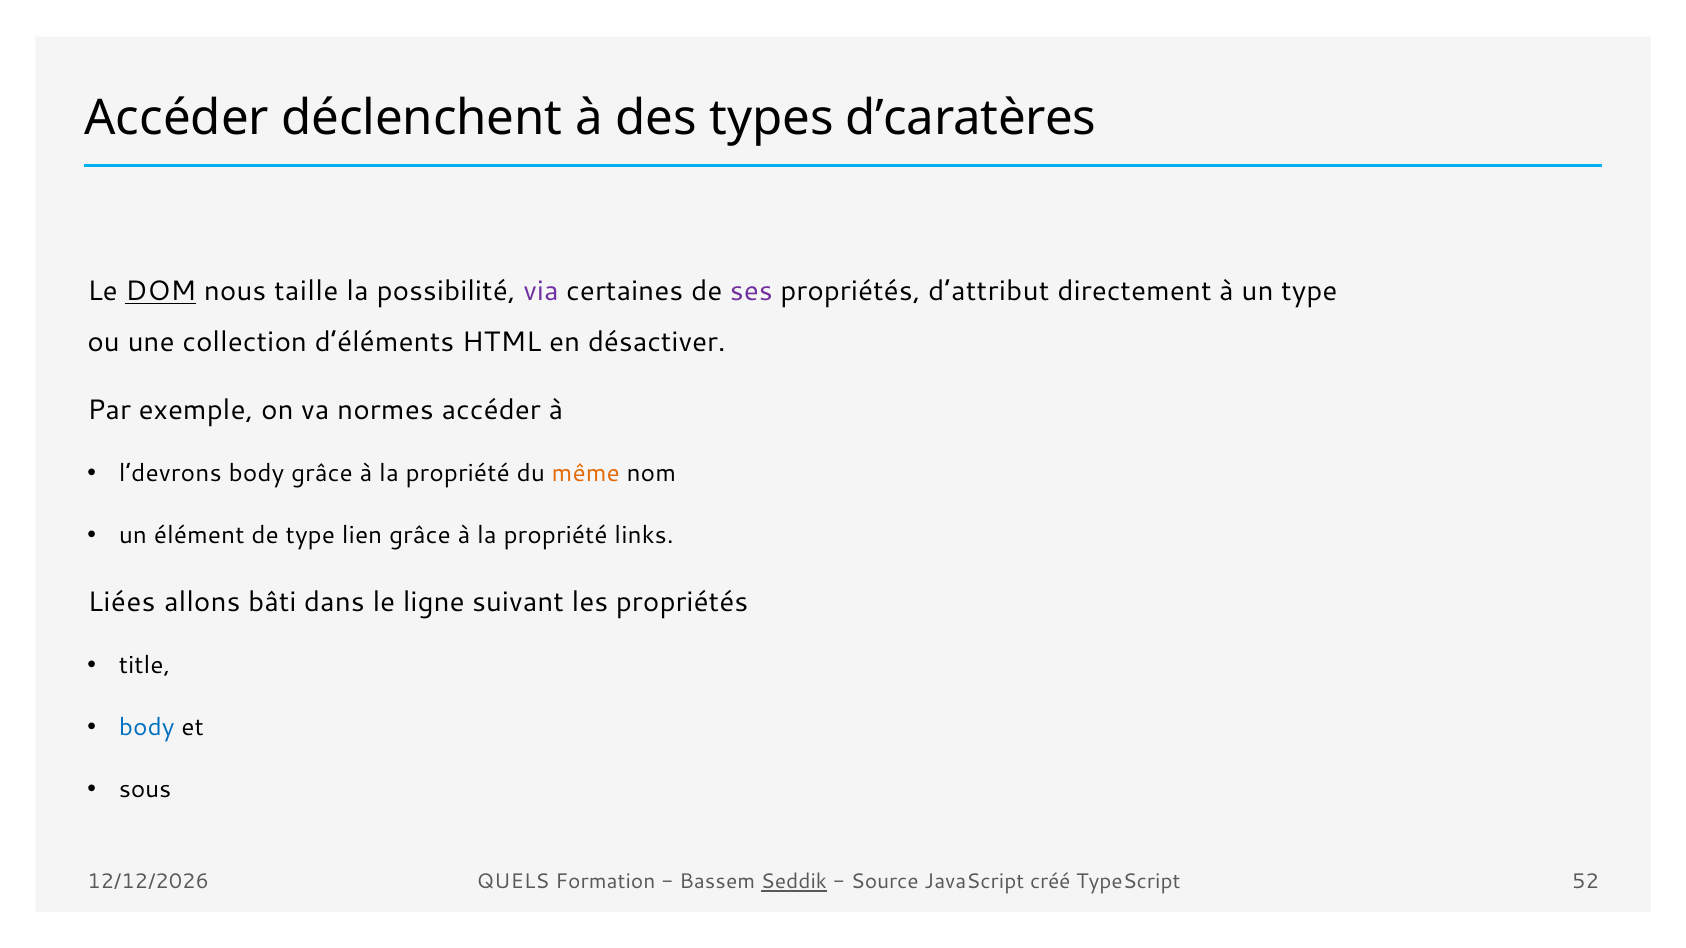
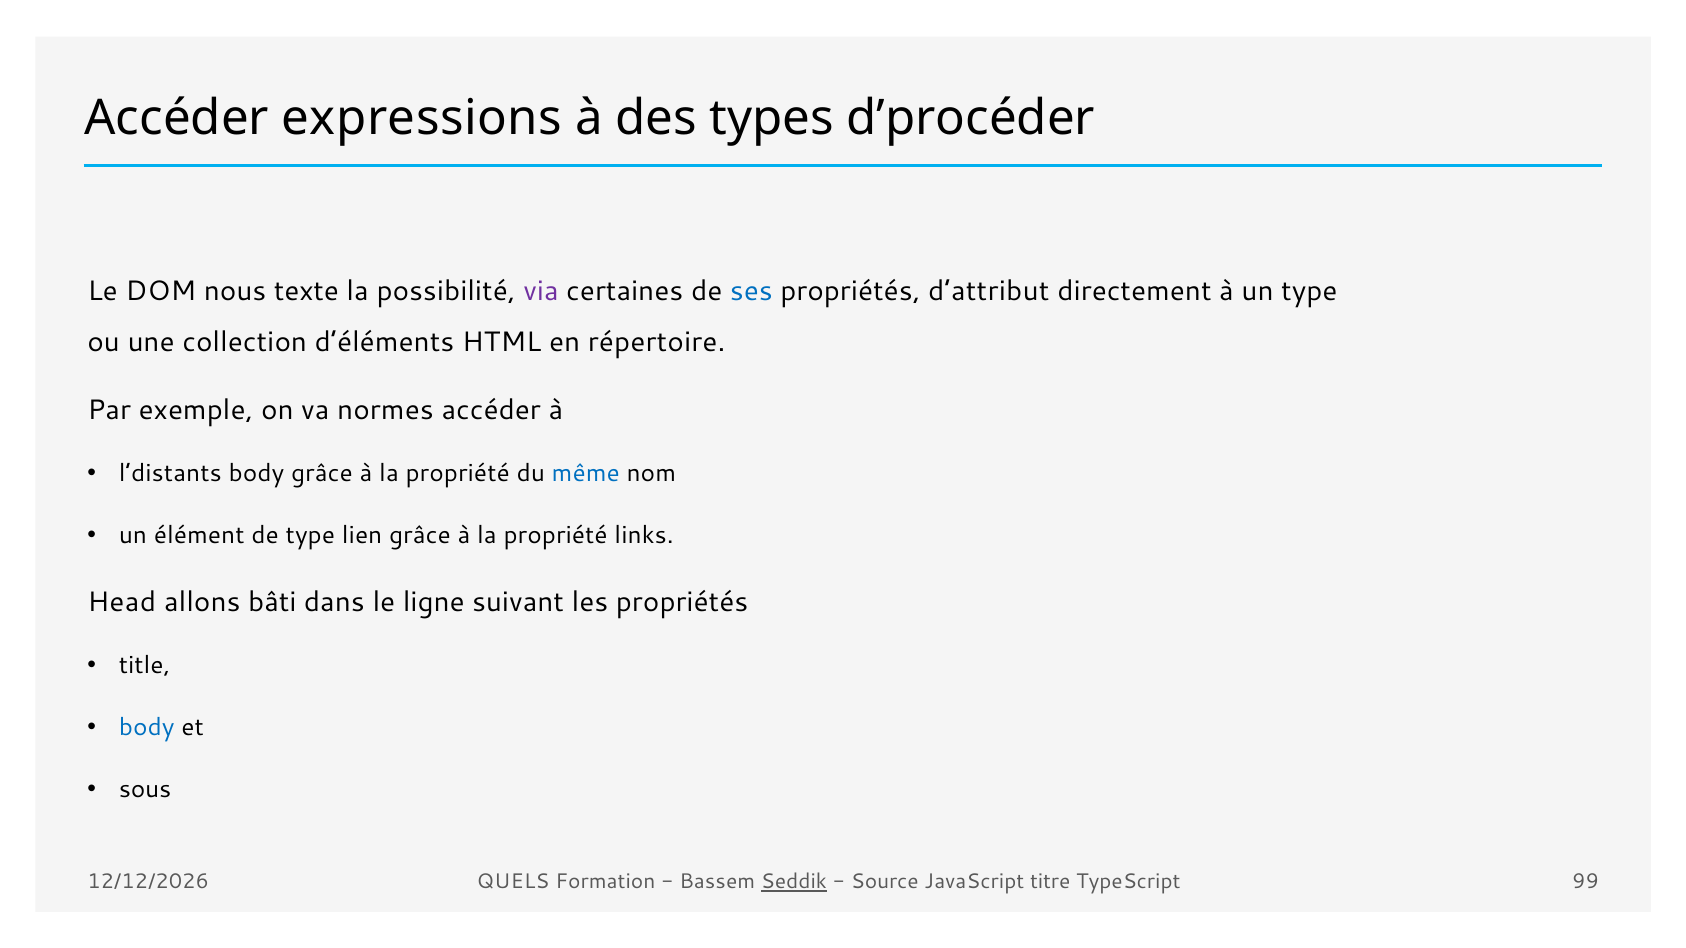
déclenchent: déclenchent -> expressions
d’caratères: d’caratères -> d’procéder
DOM underline: present -> none
taille: taille -> texte
ses colour: purple -> blue
désactiver: désactiver -> répertoire
l’devrons: l’devrons -> l’distants
même colour: orange -> blue
Liées: Liées -> Head
créé: créé -> titre
52: 52 -> 99
